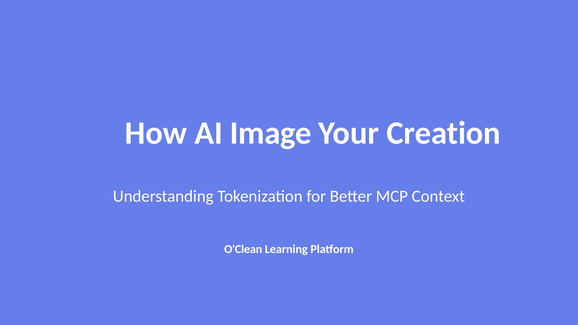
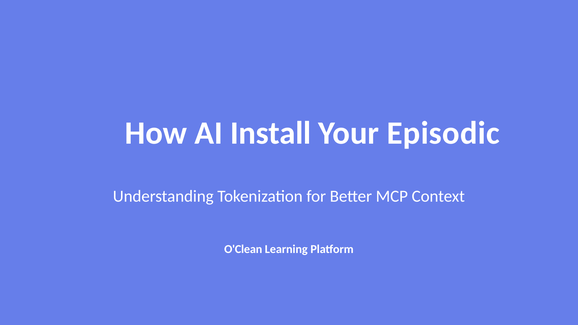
Image: Image -> Install
Creation: Creation -> Episodic
